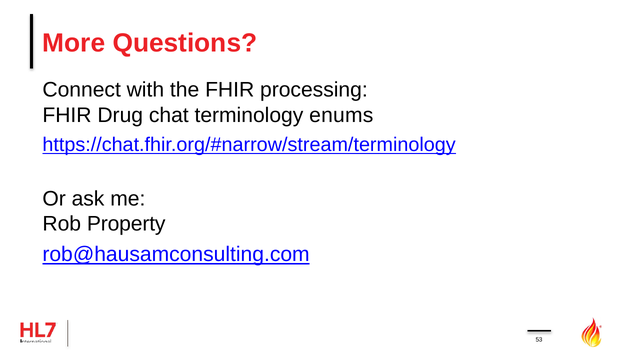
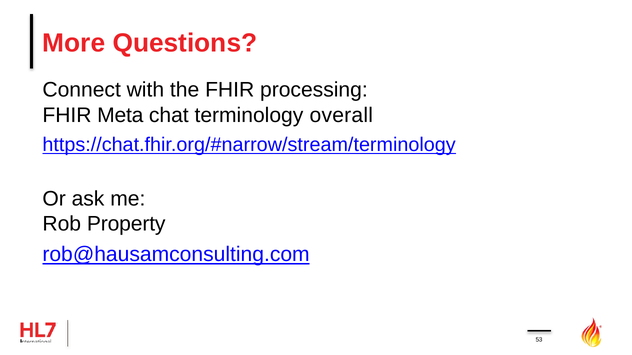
Drug: Drug -> Meta
enums: enums -> overall
